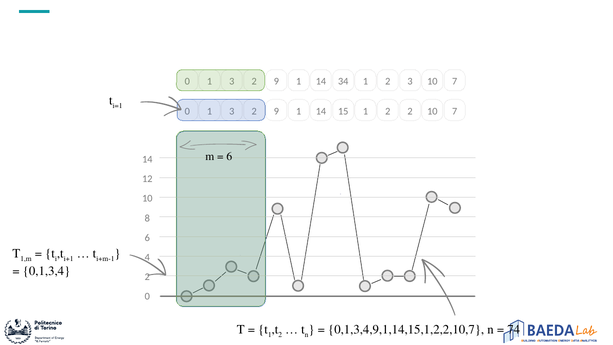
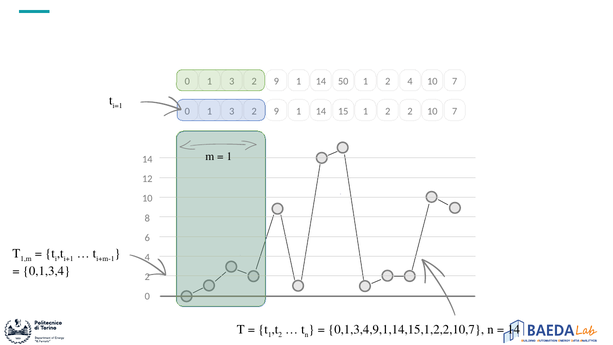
34: 34 -> 50
2 3: 3 -> 4
6 at (229, 156): 6 -> 1
74 at (514, 329): 74 -> 14
